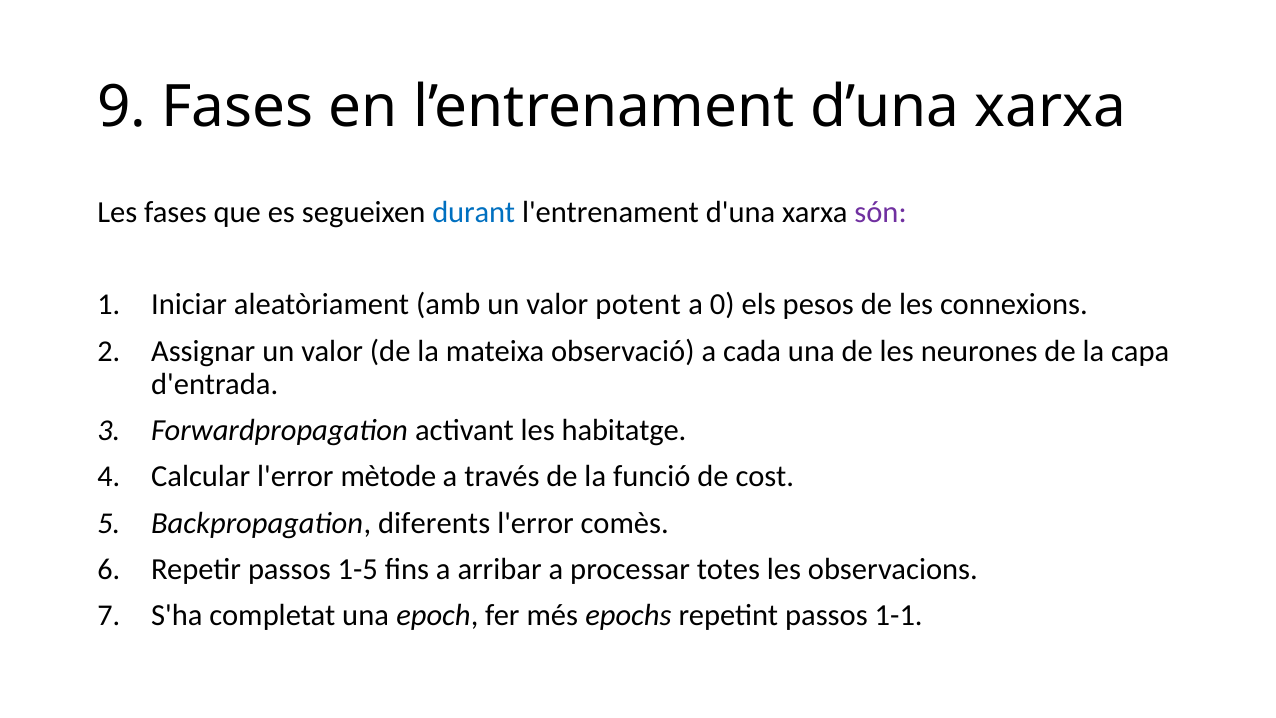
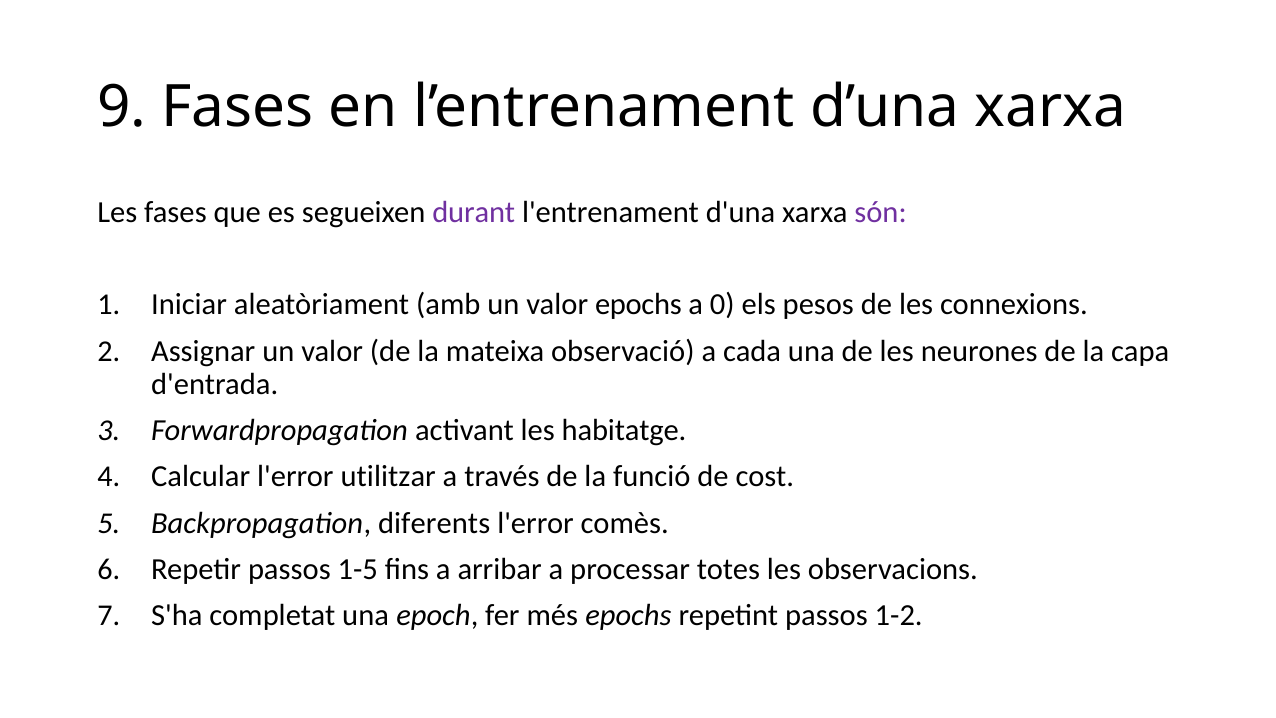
durant colour: blue -> purple
valor potent: potent -> epochs
mètode: mètode -> utilitzar
1-1: 1-1 -> 1-2
